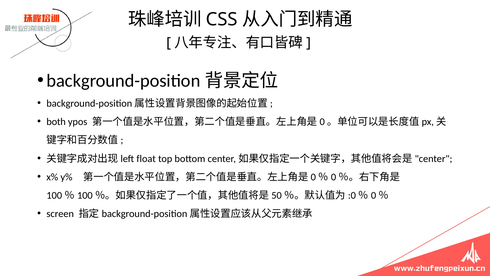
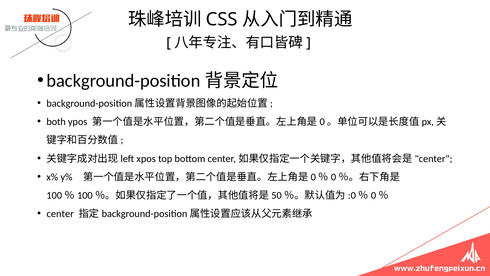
float: float -> xpos
screen: screen -> center
